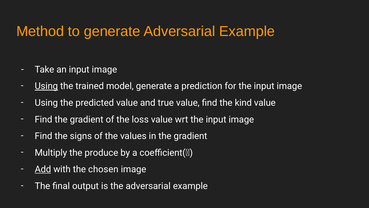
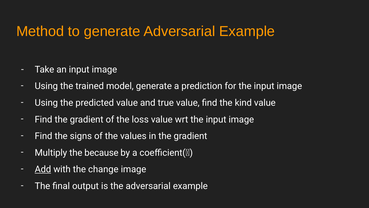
Using at (46, 86) underline: present -> none
produce: produce -> because
chosen: chosen -> change
